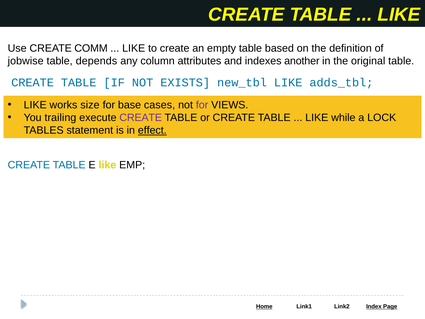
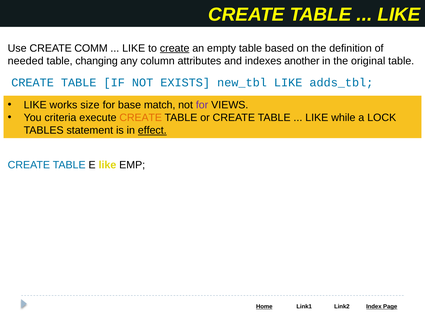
create at (175, 48) underline: none -> present
jobwise: jobwise -> needed
depends: depends -> changing
cases: cases -> match
trailing: trailing -> criteria
CREATE at (141, 118) colour: purple -> orange
